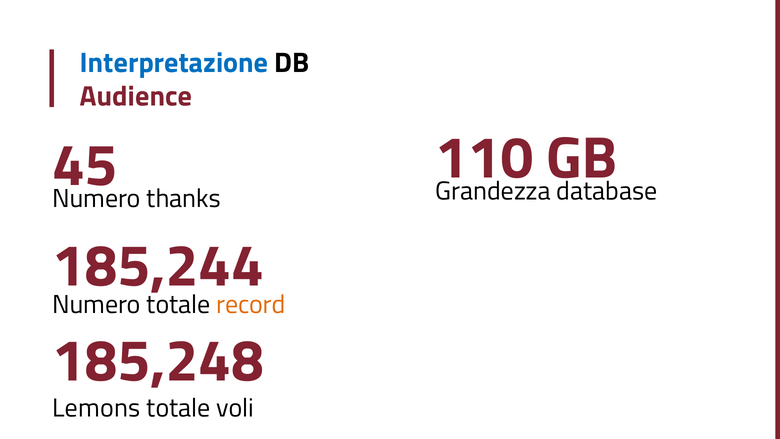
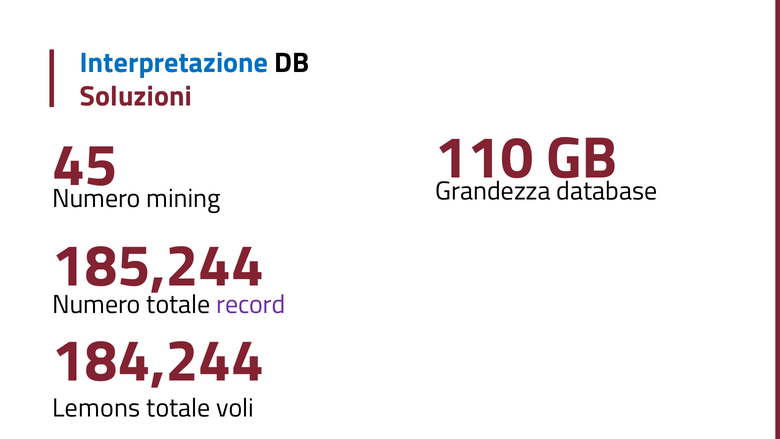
Audience: Audience -> Soluzioni
thanks: thanks -> mining
record colour: orange -> purple
185,248: 185,248 -> 184,244
